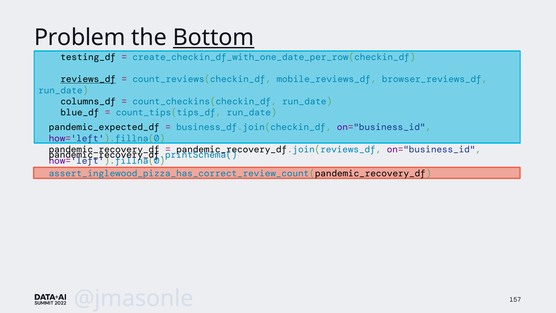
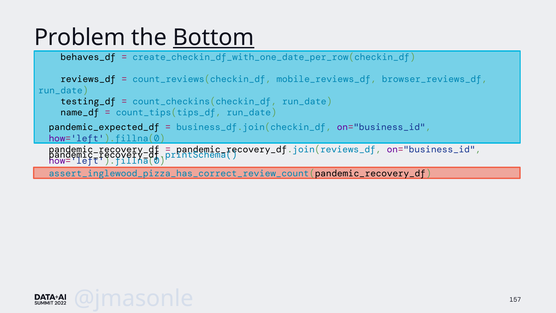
testing_df: testing_df -> behaves_df
reviews_df underline: present -> none
columns_df: columns_df -> testing_df
blue_df: blue_df -> name_df
